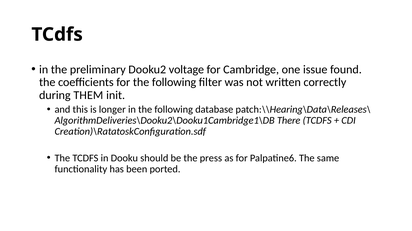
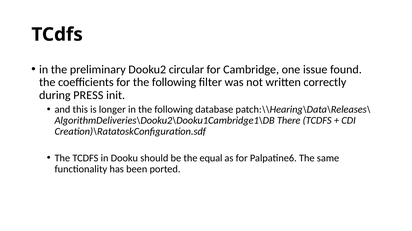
voltage: voltage -> circular
THEM: THEM -> PRESS
press: press -> equal
